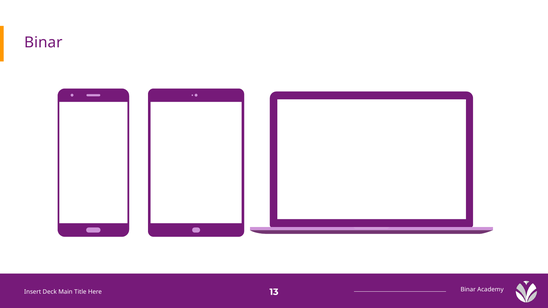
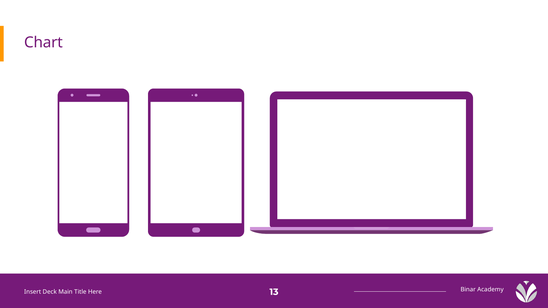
Binar at (43, 42): Binar -> Chart
